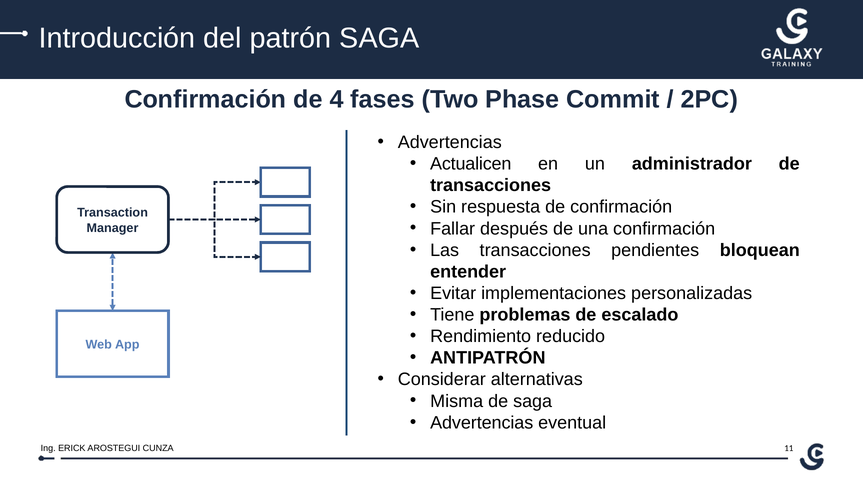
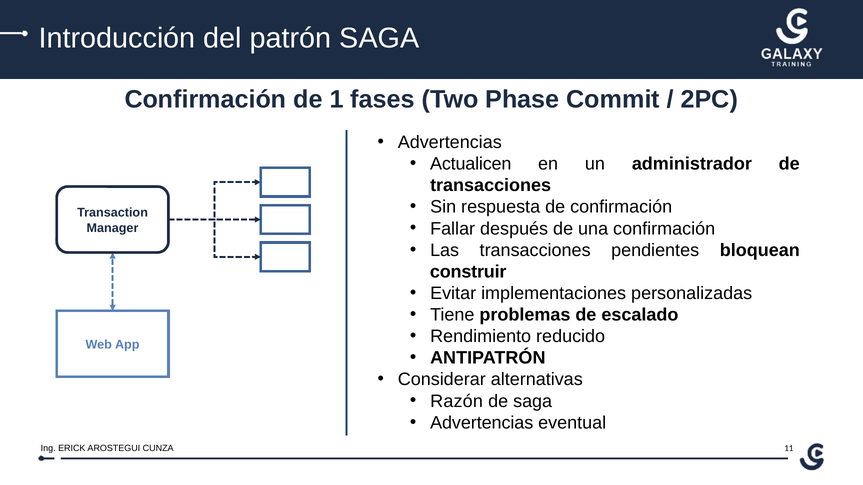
4: 4 -> 1
entender: entender -> construir
Misma: Misma -> Razón
